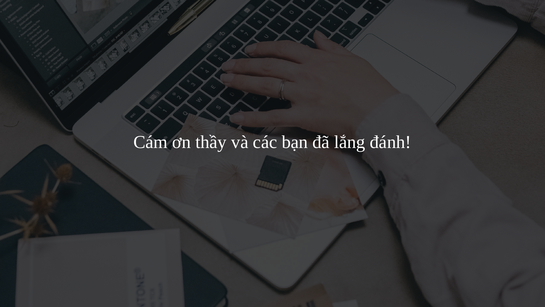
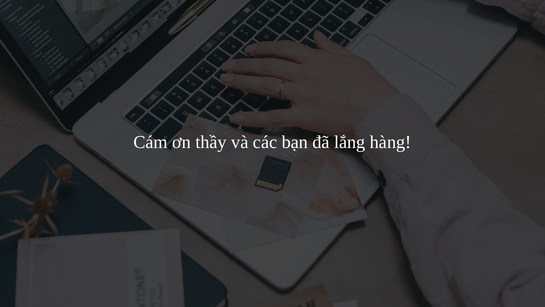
đánh: đánh -> hàng
